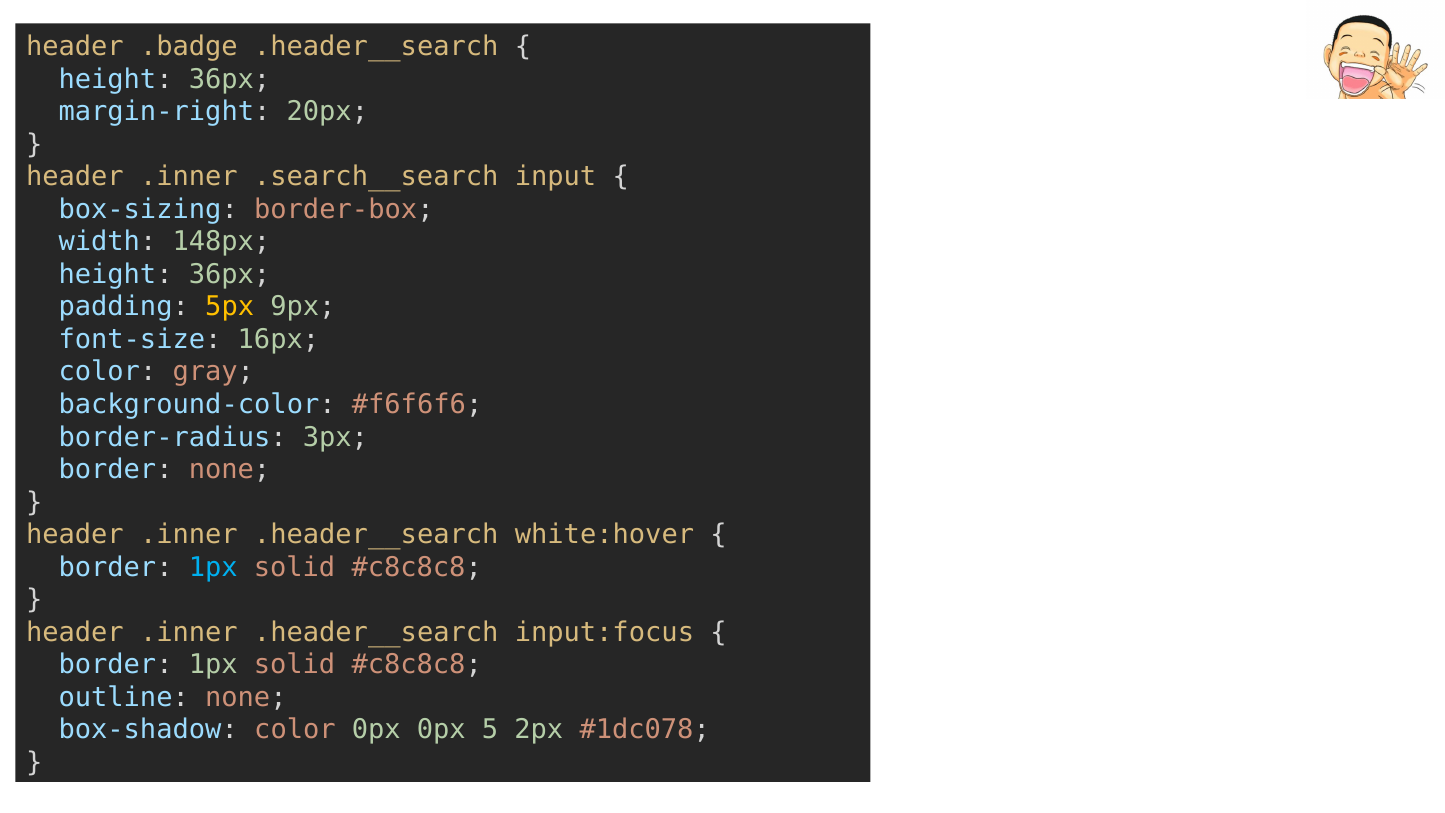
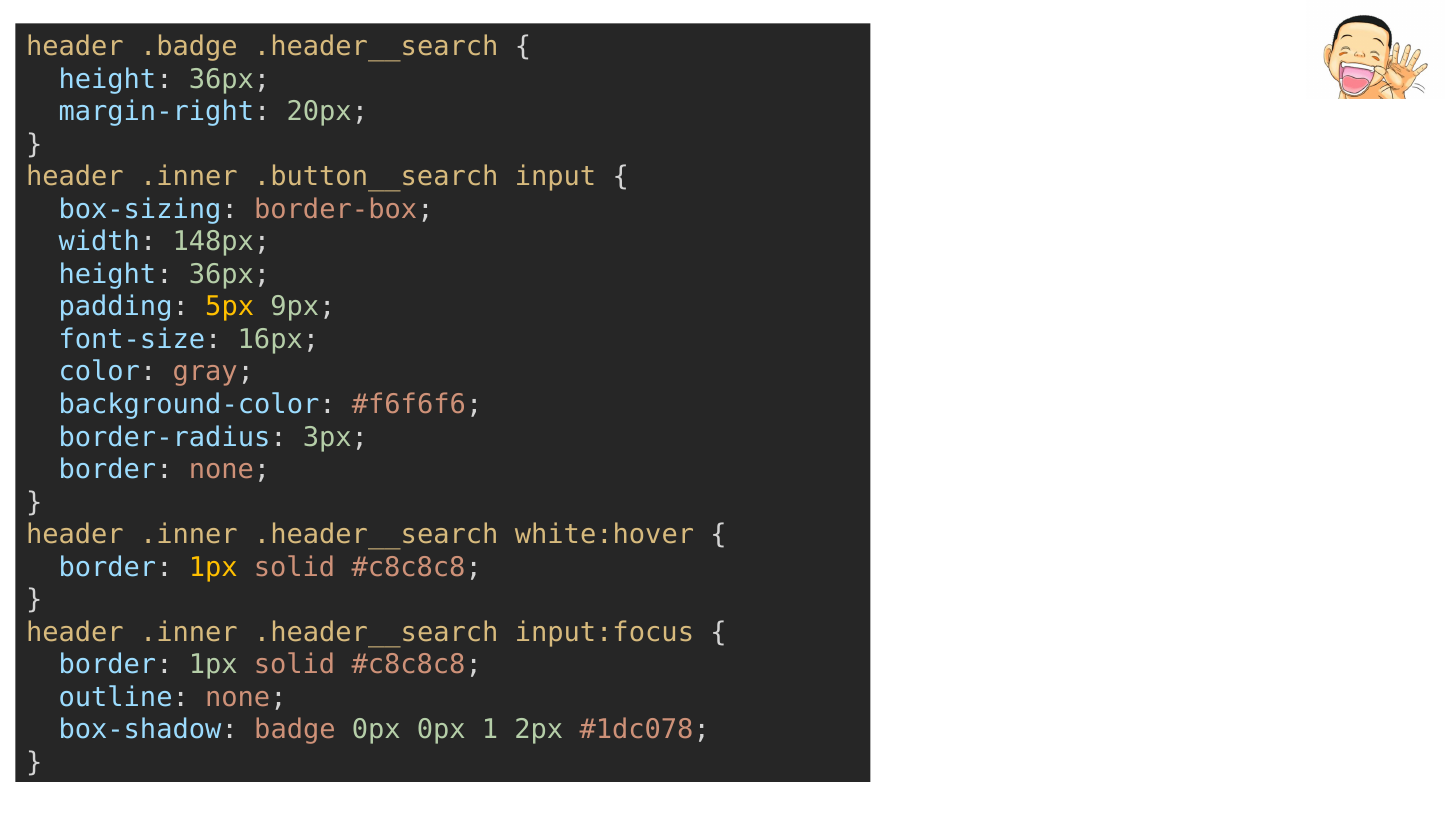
.search__search: .search__search -> .button__search
1px at (213, 567) colour: light blue -> yellow
box-shadow color: color -> badge
5: 5 -> 1
